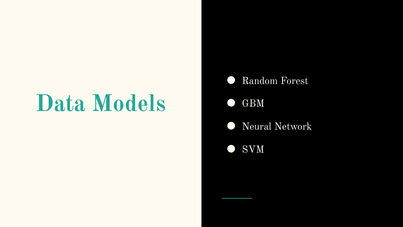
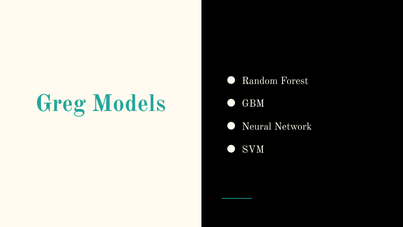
Data: Data -> Greg
